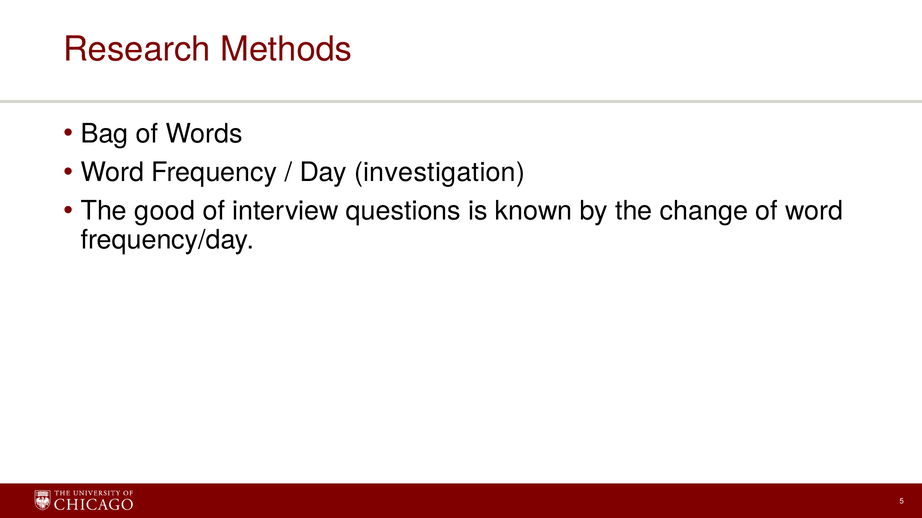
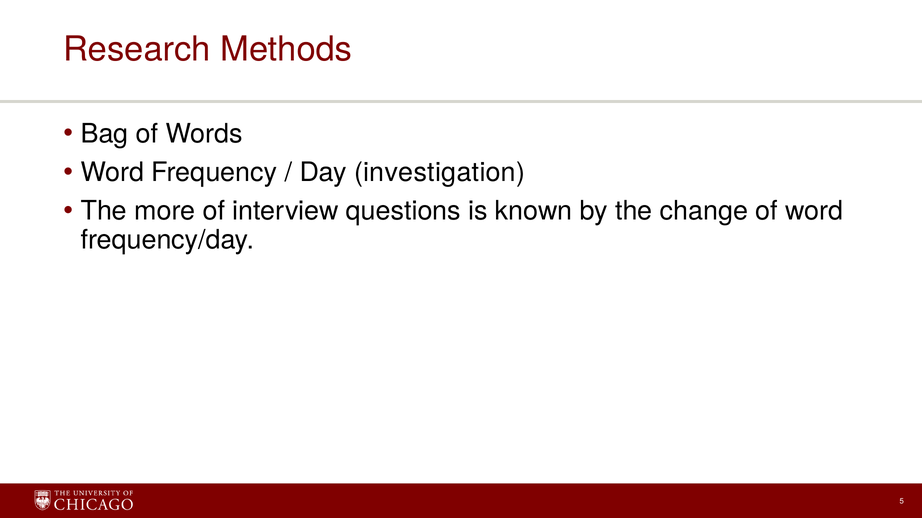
good: good -> more
